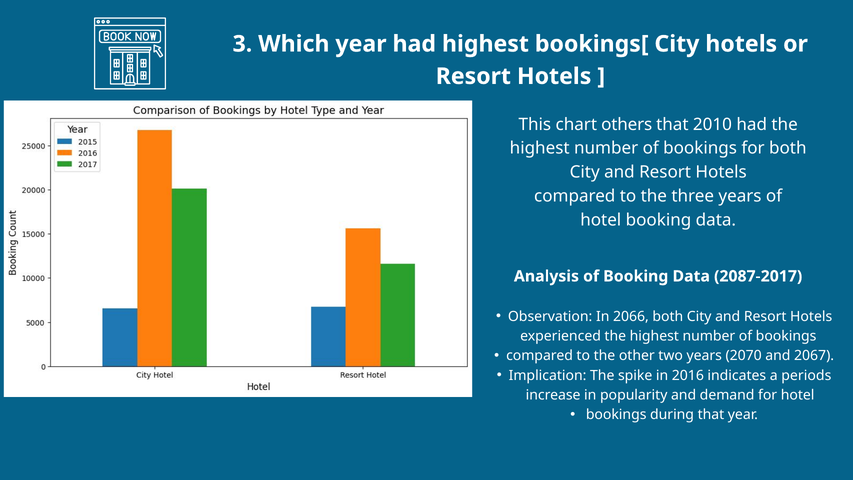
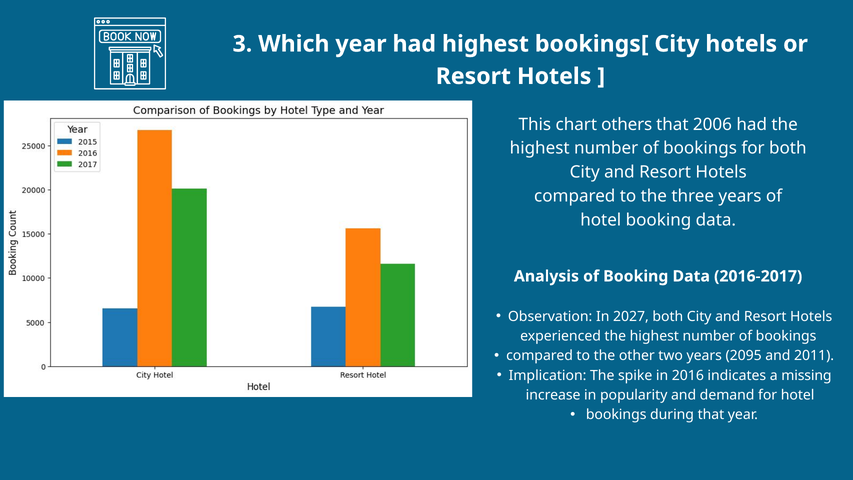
2010: 2010 -> 2006
2087-2017: 2087-2017 -> 2016-2017
2066: 2066 -> 2027
2070: 2070 -> 2095
2067: 2067 -> 2011
periods: periods -> missing
